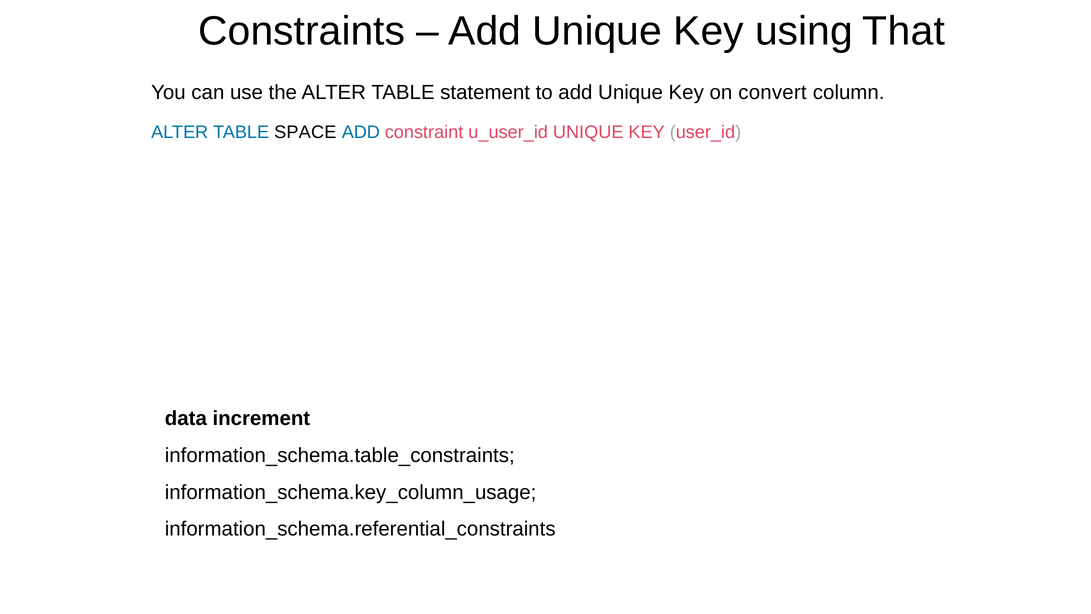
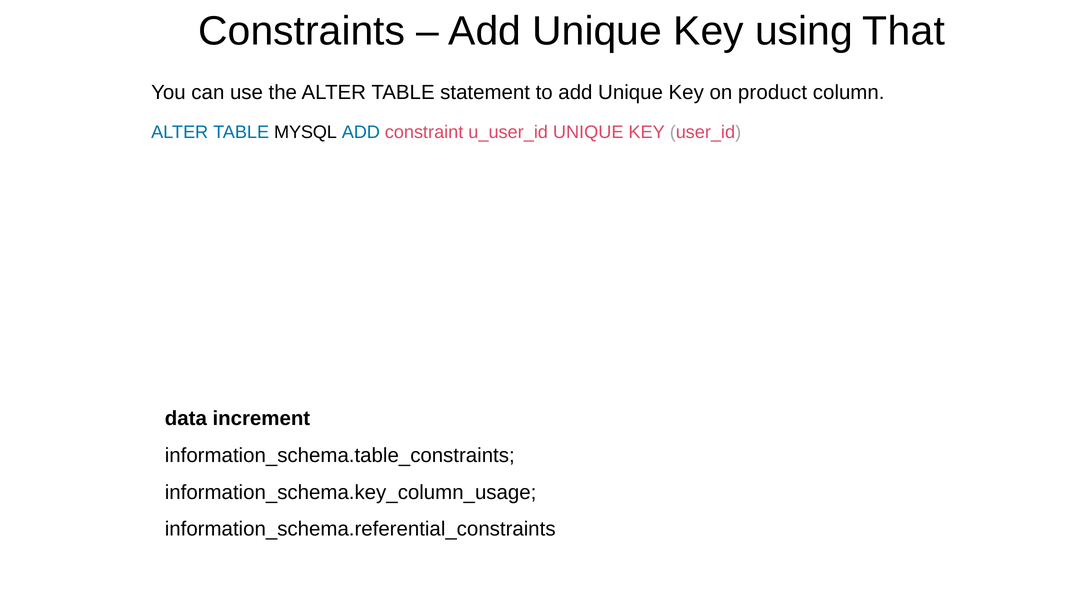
convert: convert -> product
SPACE: SPACE -> MYSQL
